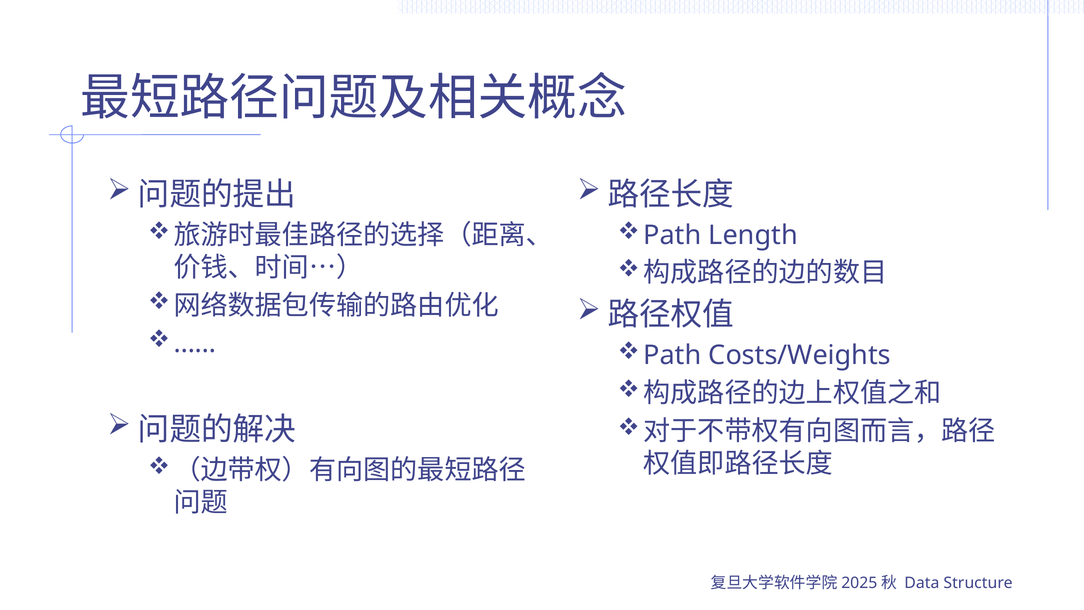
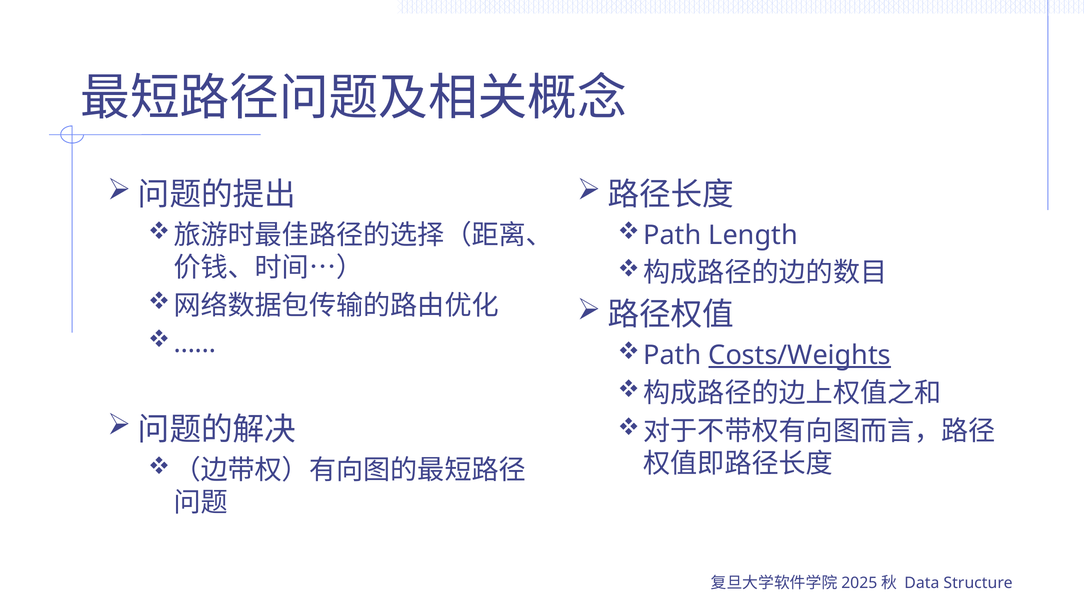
Costs/Weights underline: none -> present
